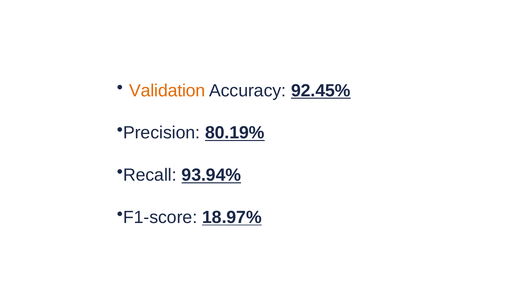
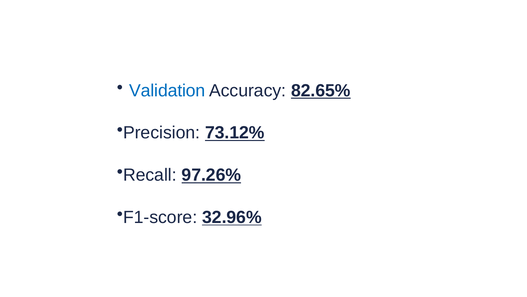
Validation colour: orange -> blue
92.45%: 92.45% -> 82.65%
80.19%: 80.19% -> 73.12%
93.94%: 93.94% -> 97.26%
18.97%: 18.97% -> 32.96%
